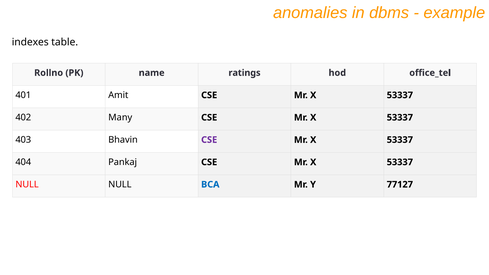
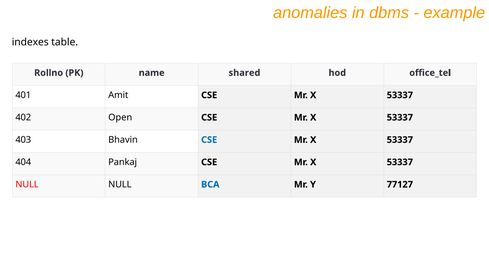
ratings: ratings -> shared
Many: Many -> Open
CSE at (209, 140) colour: purple -> blue
